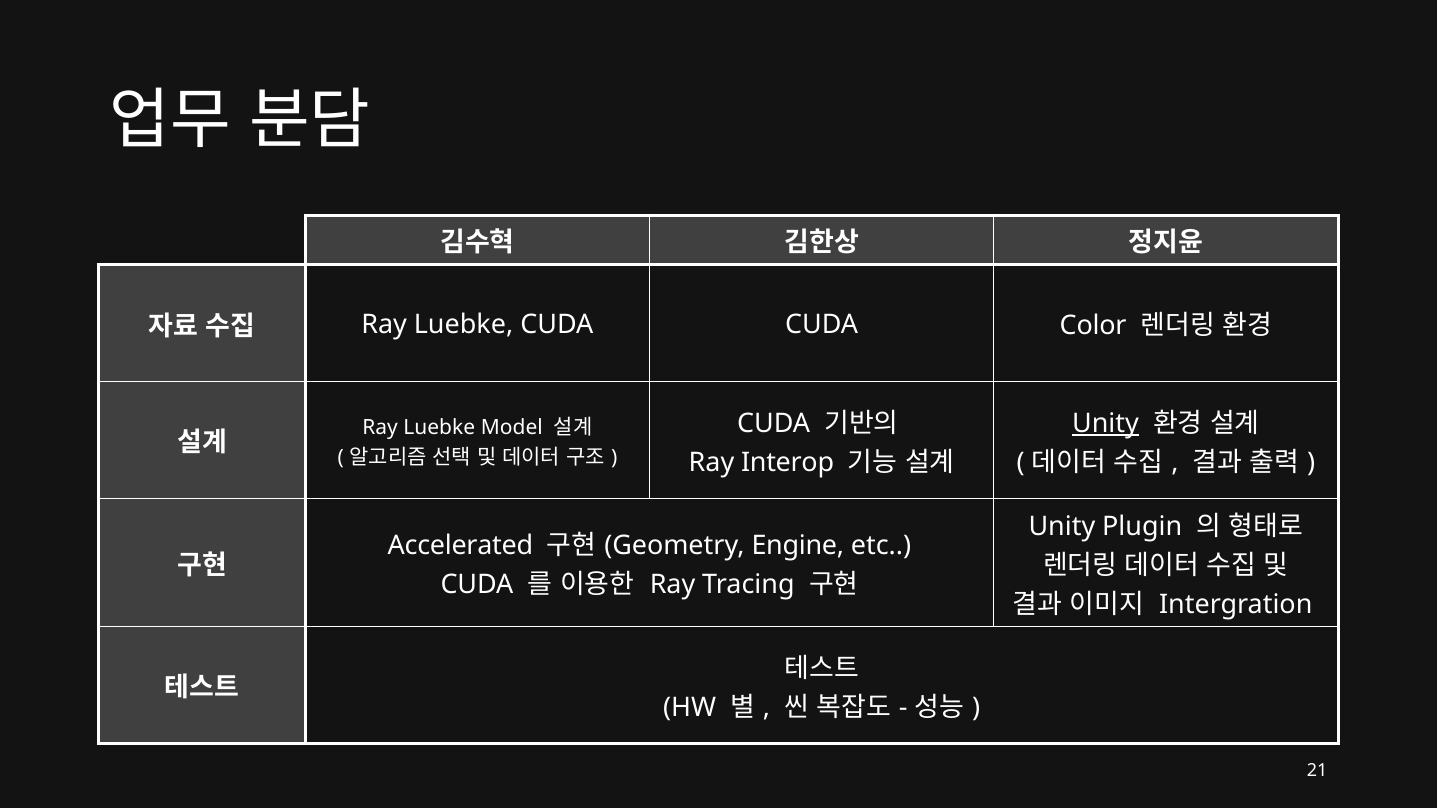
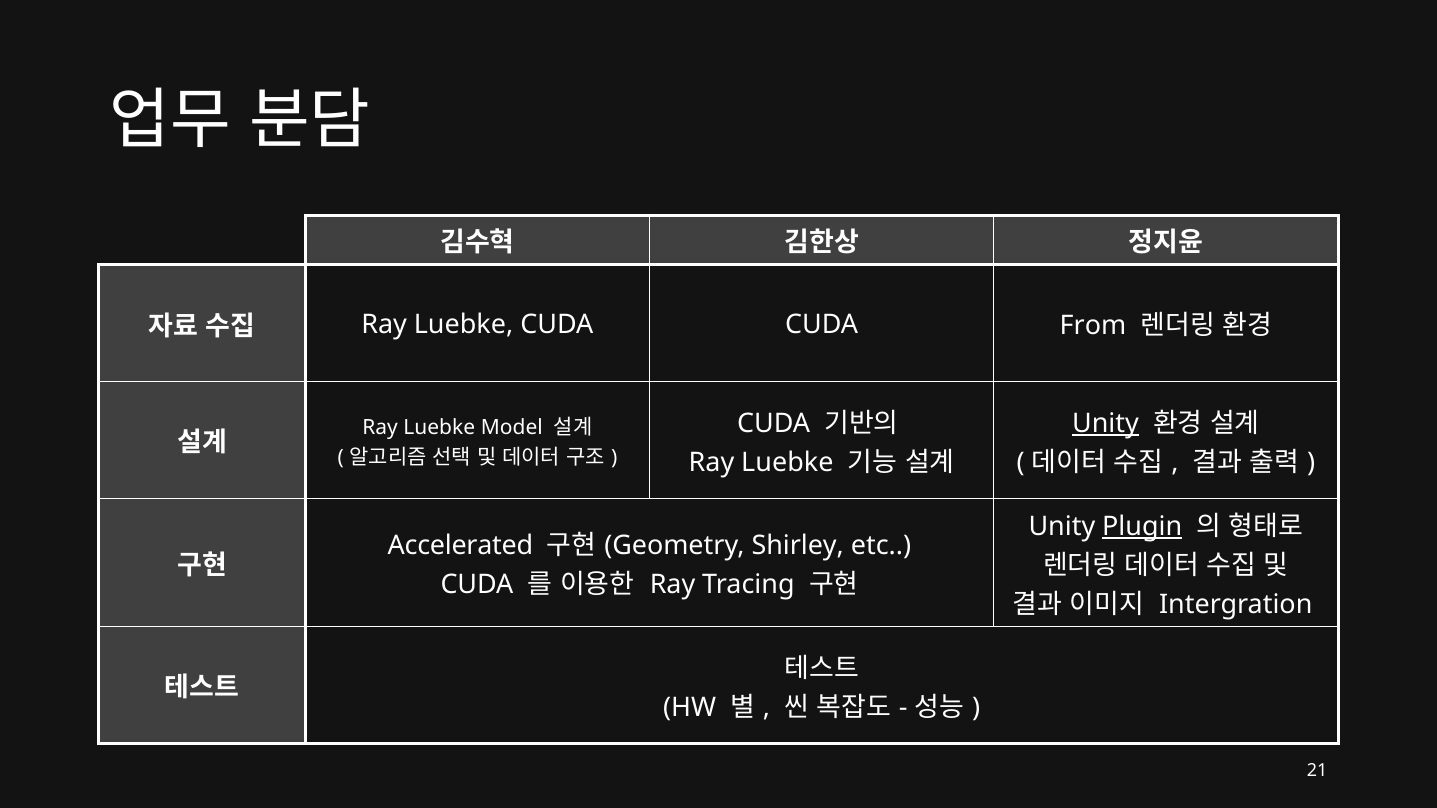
Color: Color -> From
Interop at (788, 463): Interop -> Luebke
Plugin underline: none -> present
Engine: Engine -> Shirley
